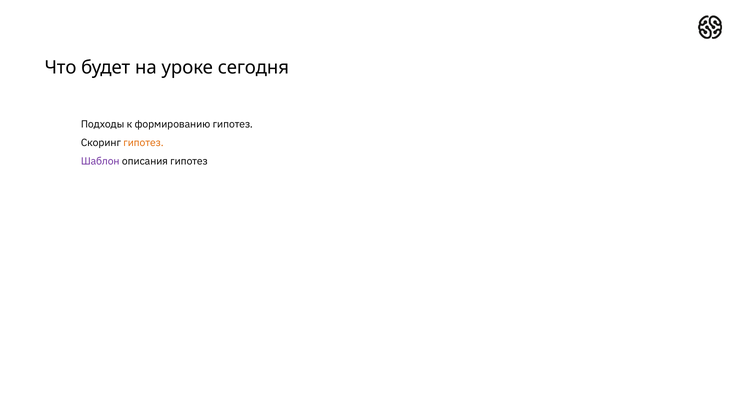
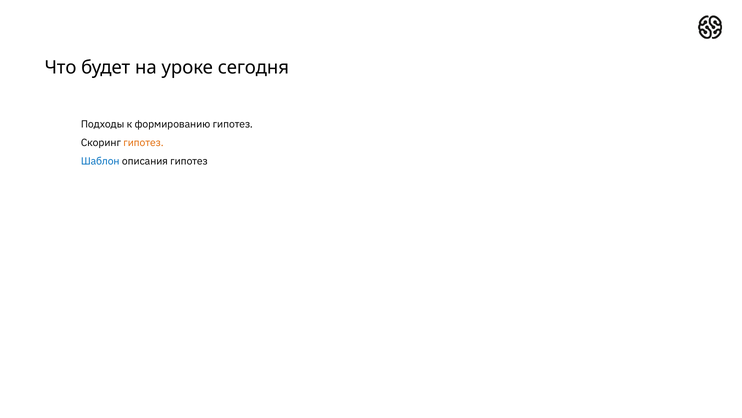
Шаблон colour: purple -> blue
